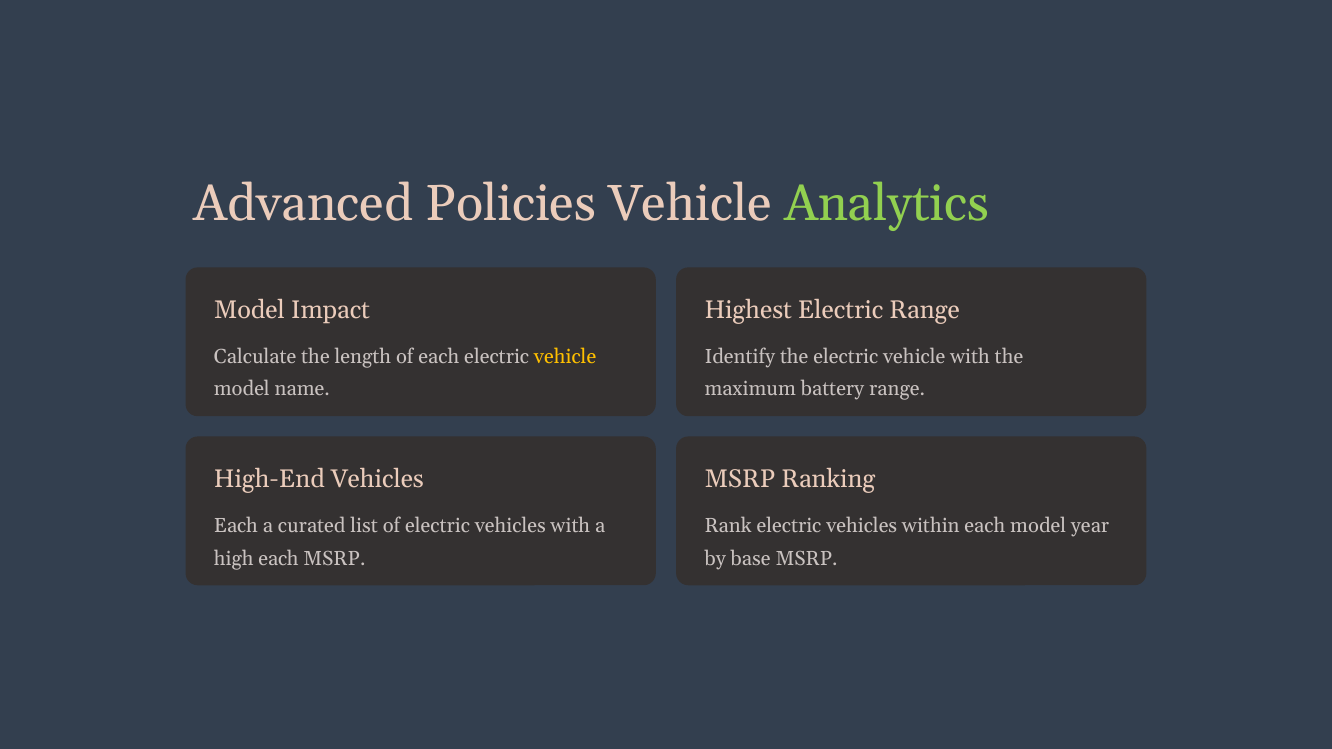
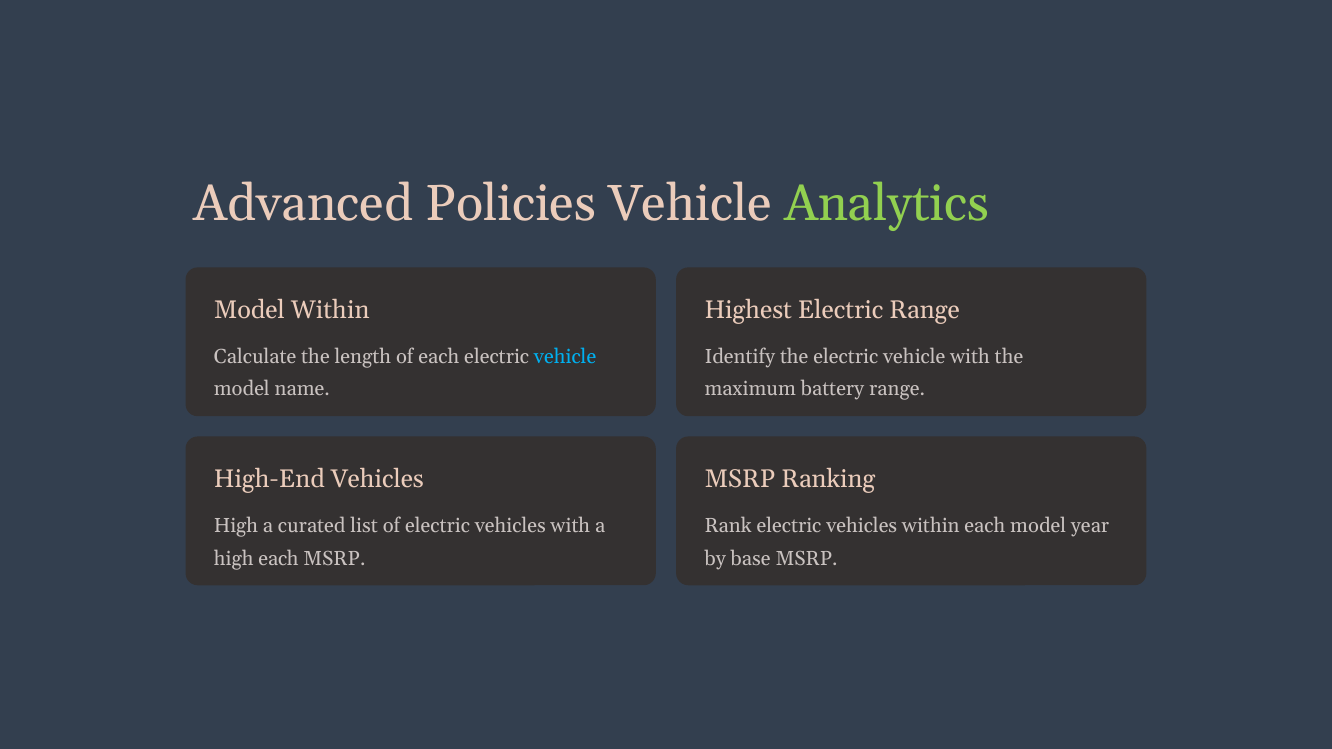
Model Impact: Impact -> Within
vehicle at (565, 357) colour: yellow -> light blue
Each at (236, 526): Each -> High
